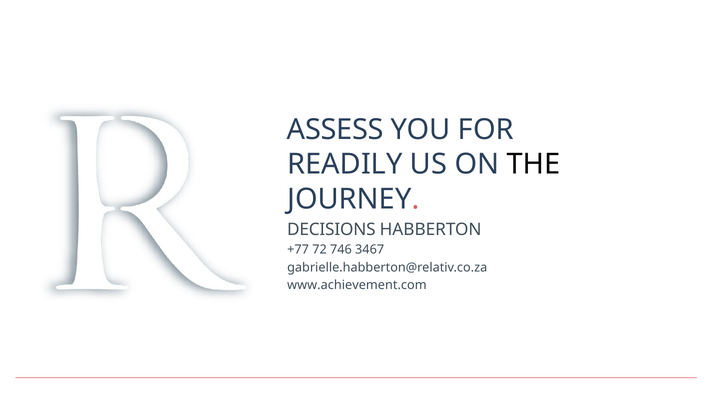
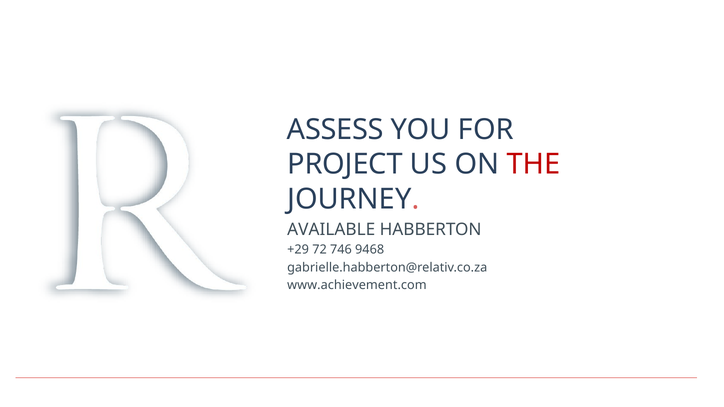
READILY: READILY -> PROJECT
THE colour: black -> red
DECISIONS: DECISIONS -> AVAILABLE
+77: +77 -> +29
3467: 3467 -> 9468
